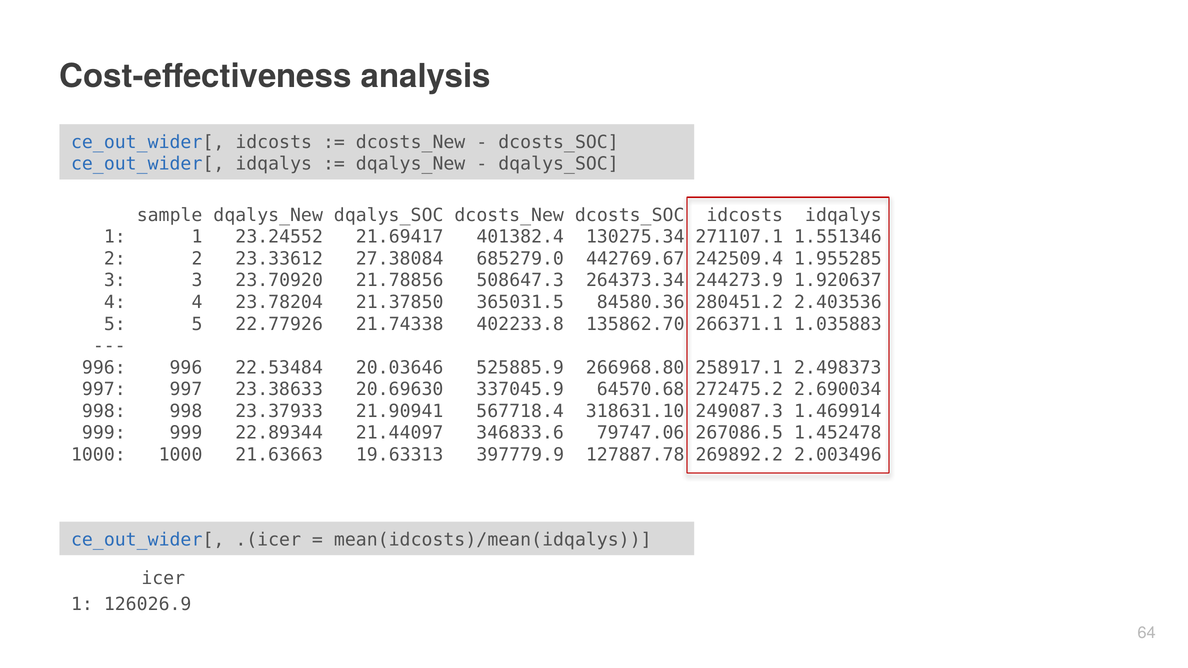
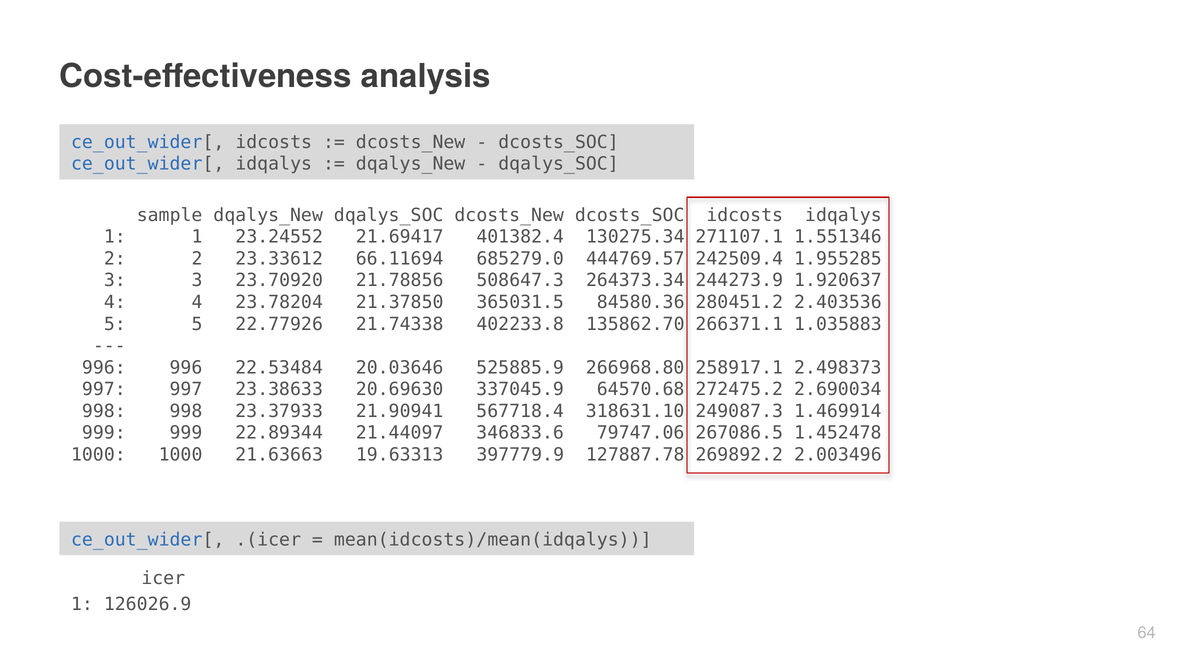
27.38084: 27.38084 -> 66.11694
442769.67: 442769.67 -> 444769.57
